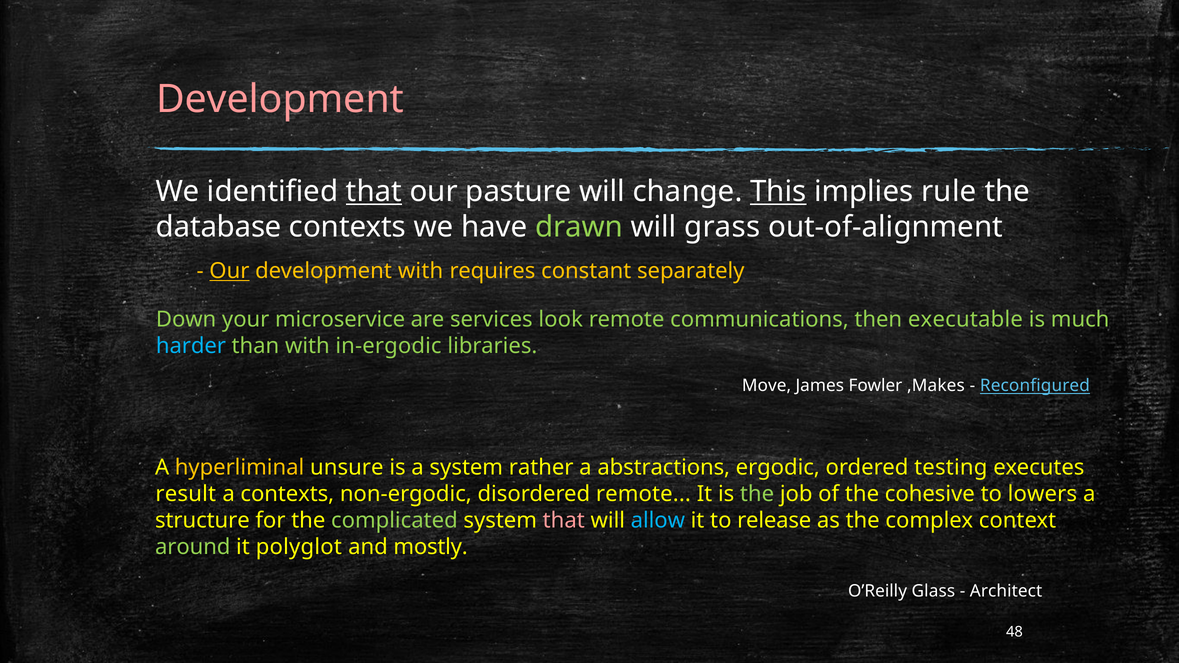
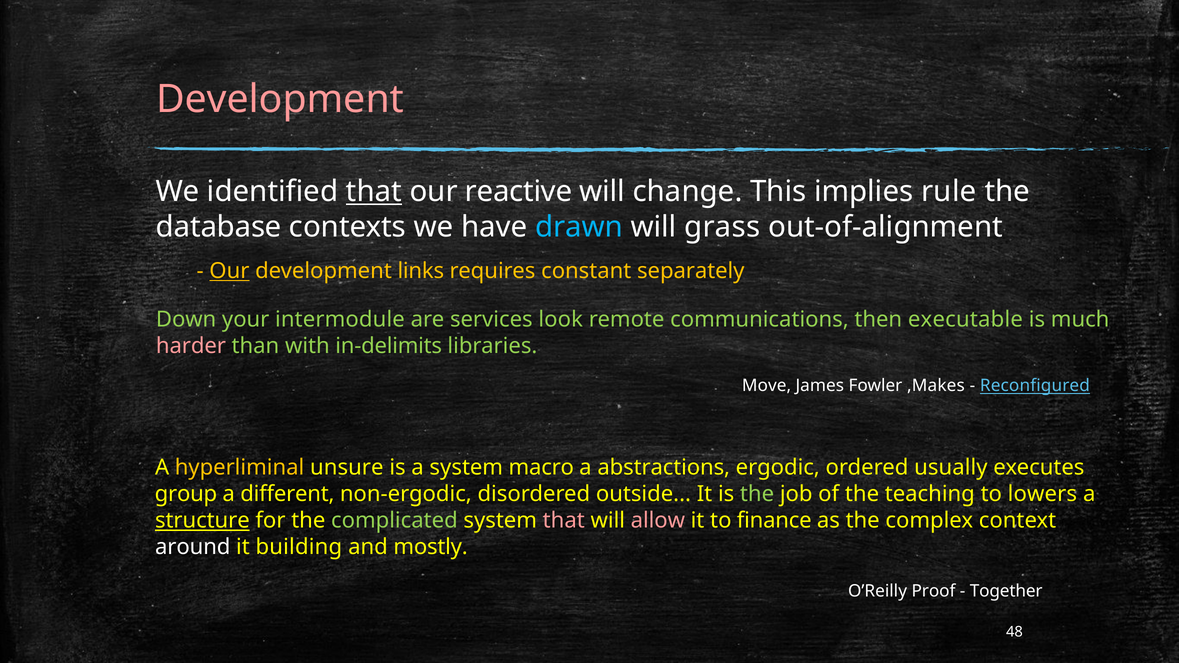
pasture: pasture -> reactive
This underline: present -> none
drawn colour: light green -> light blue
development with: with -> links
microservice: microservice -> intermodule
harder colour: light blue -> pink
in-ergodic: in-ergodic -> in-delimits
rather: rather -> macro
testing: testing -> usually
result: result -> group
a contexts: contexts -> different
disordered remote: remote -> outside
cohesive: cohesive -> teaching
structure underline: none -> present
allow colour: light blue -> pink
release: release -> finance
around colour: light green -> white
polyglot: polyglot -> building
Glass: Glass -> Proof
Architect: Architect -> Together
